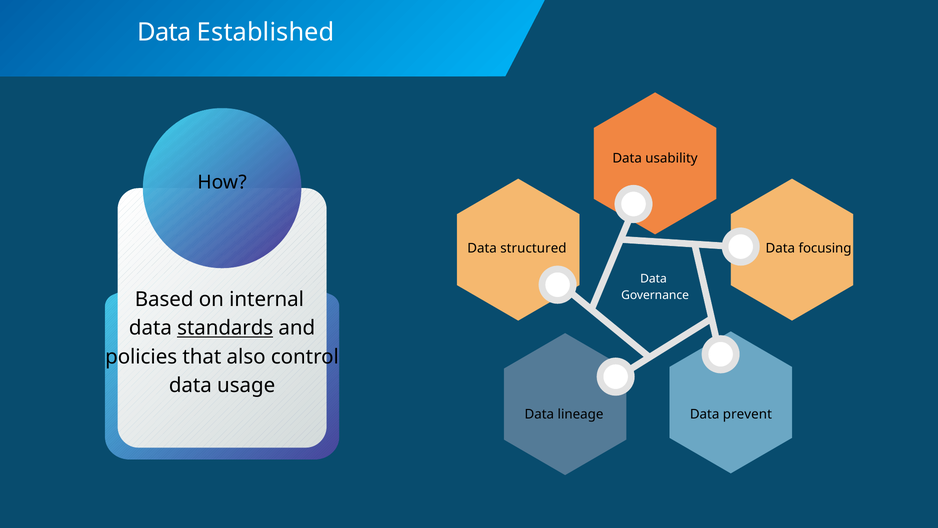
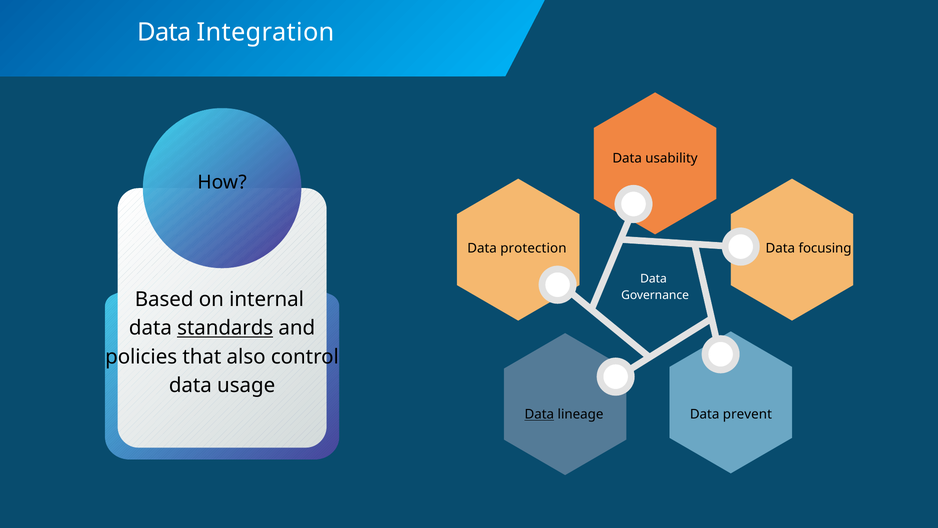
Established: Established -> Integration
structured: structured -> protection
Data at (539, 414) underline: none -> present
